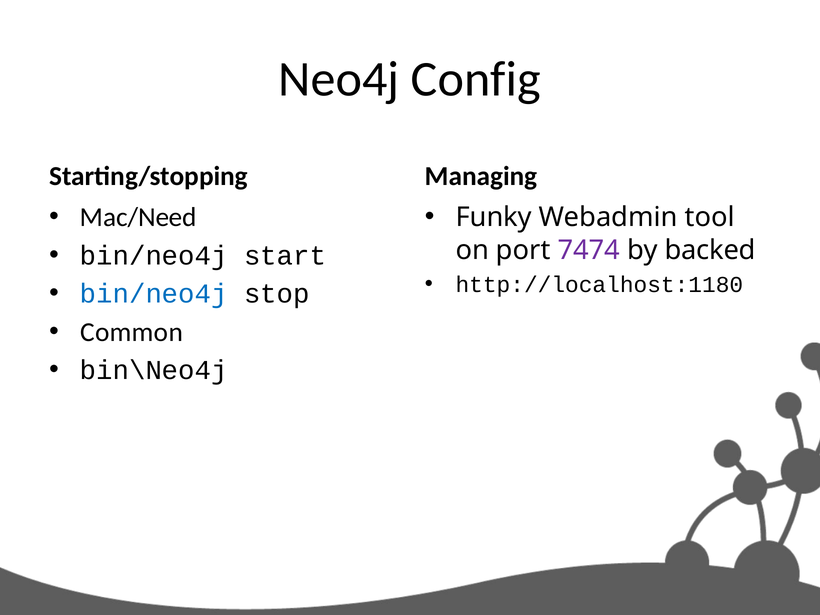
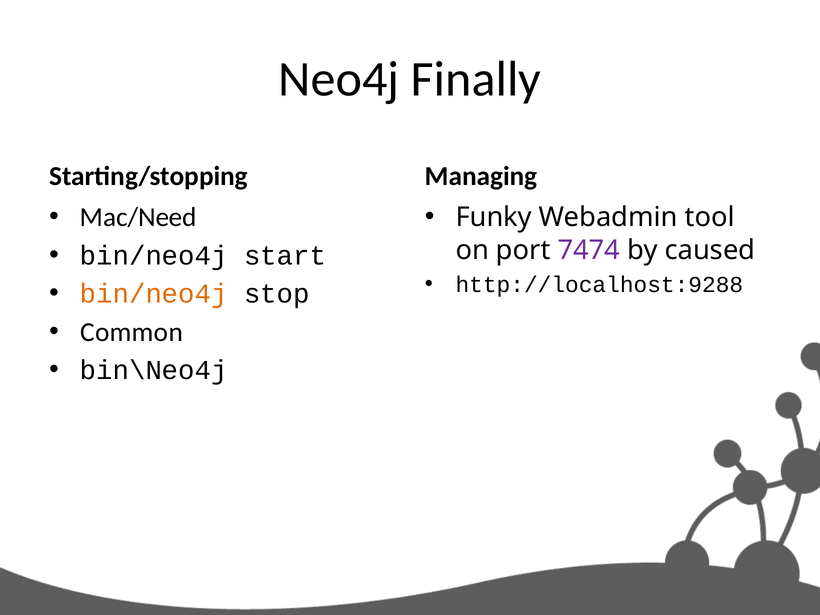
Config: Config -> Finally
backed: backed -> caused
http://localhost:1180: http://localhost:1180 -> http://localhost:9288
bin/neo4j at (154, 294) colour: blue -> orange
